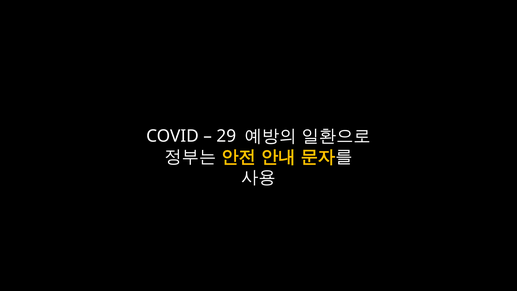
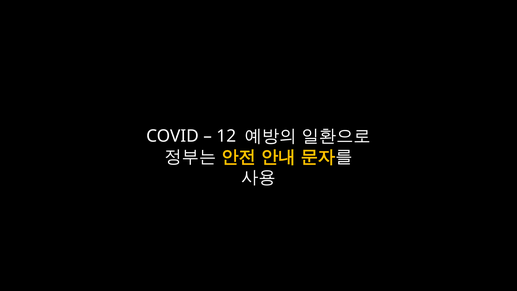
29: 29 -> 12
